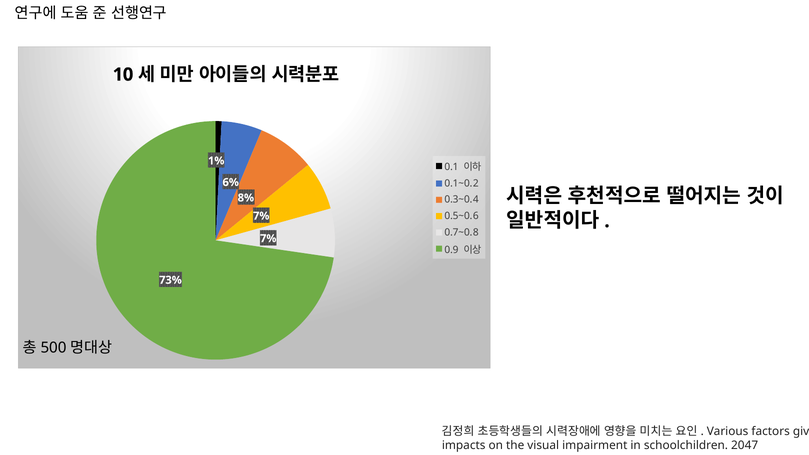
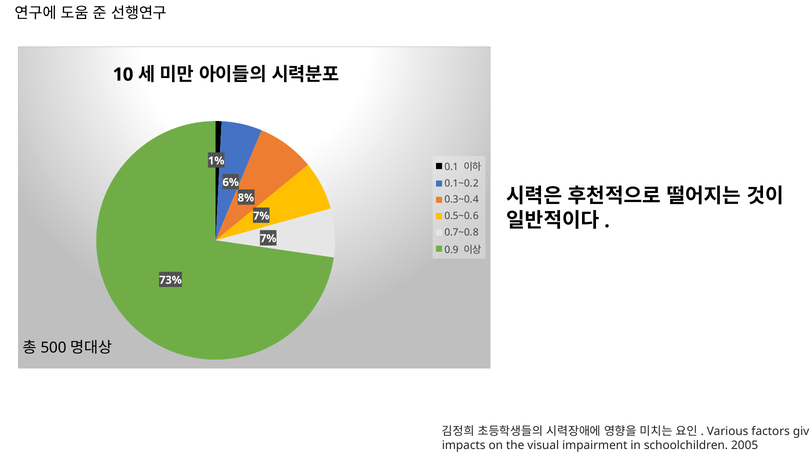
2047: 2047 -> 2005
